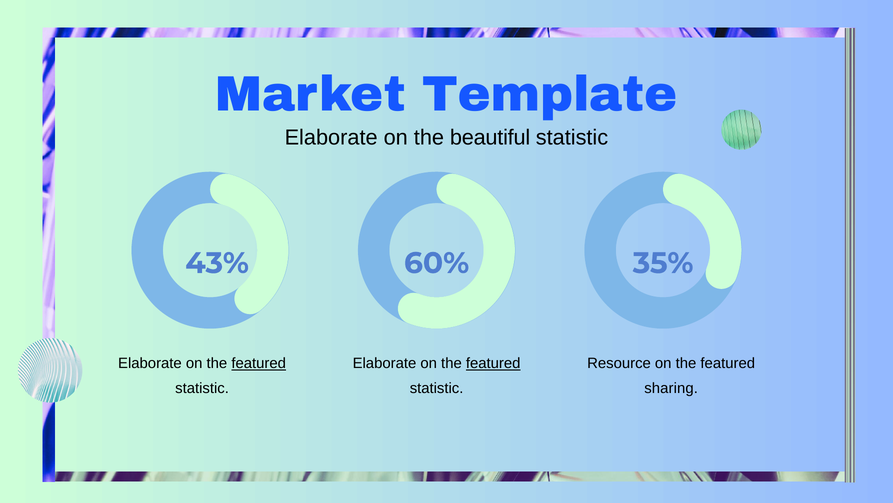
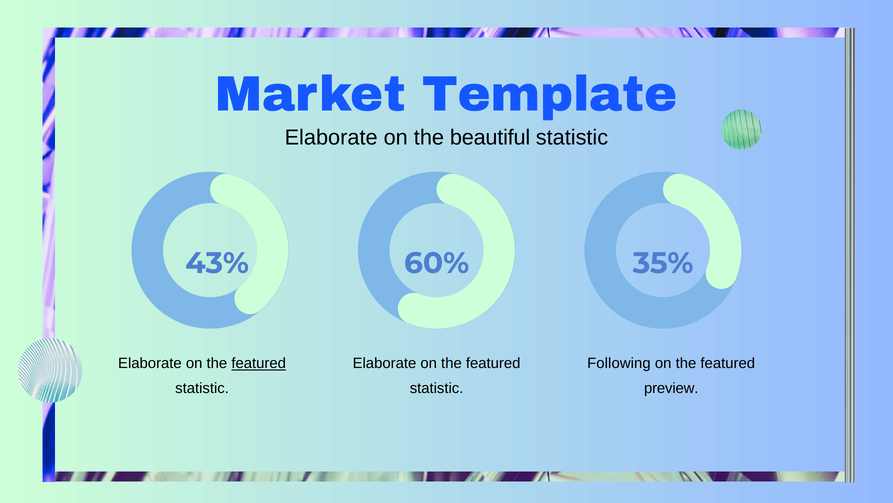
featured at (493, 363) underline: present -> none
Resource: Resource -> Following
sharing: sharing -> preview
